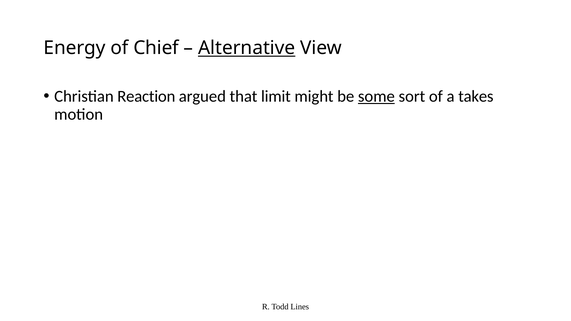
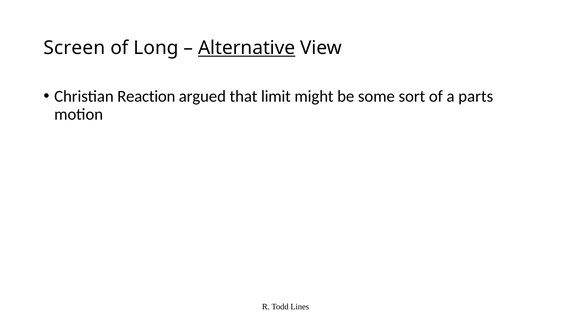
Energy: Energy -> Screen
Chief: Chief -> Long
some underline: present -> none
takes: takes -> parts
